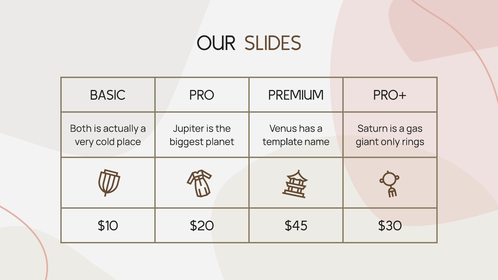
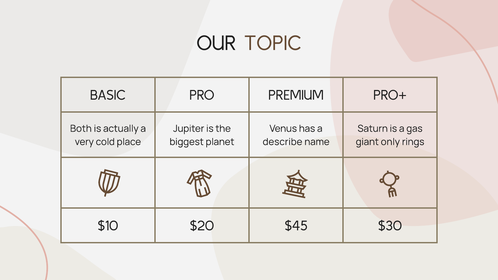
SLIDES: SLIDES -> TOPIC
template: template -> describe
